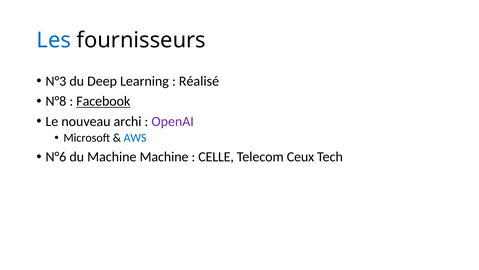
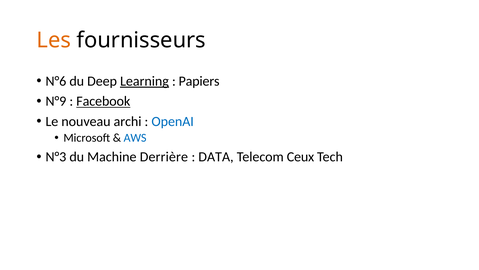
Les colour: blue -> orange
N°3: N°3 -> N°6
Learning underline: none -> present
Réalisé: Réalisé -> Papiers
N°8: N°8 -> N°9
OpenAI colour: purple -> blue
N°6: N°6 -> N°3
Machine Machine: Machine -> Derrière
CELLE: CELLE -> DATA
